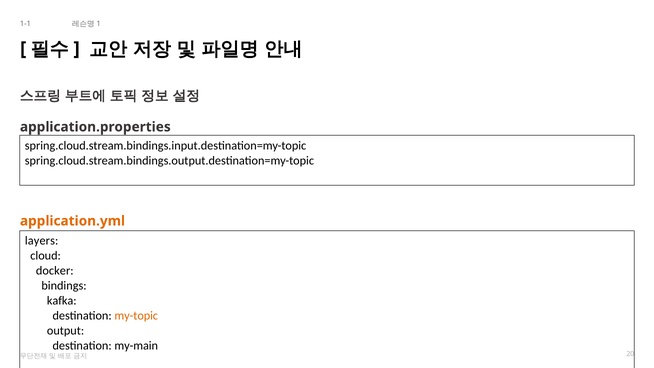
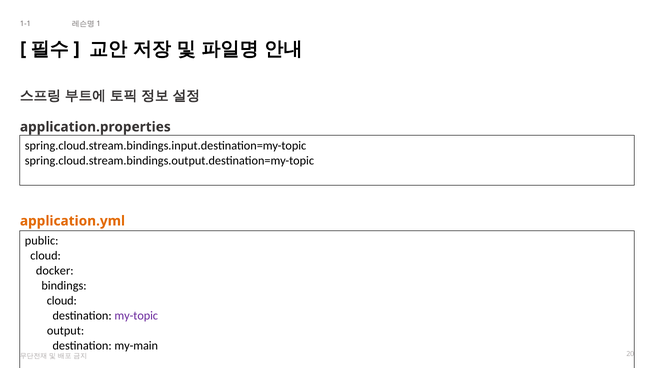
layers: layers -> public
kafka at (62, 300): kafka -> cloud
my-topic colour: orange -> purple
